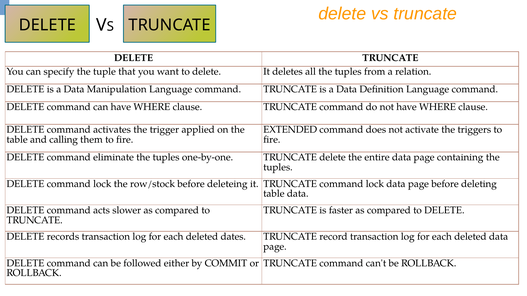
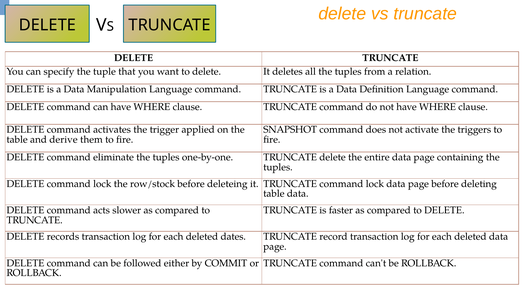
EXTENDED: EXTENDED -> SNAPSHOT
calling: calling -> derive
